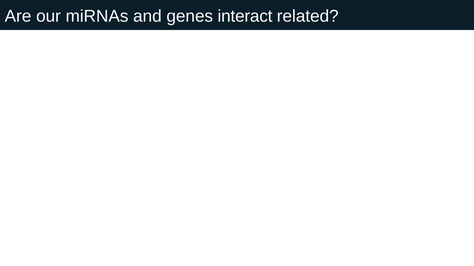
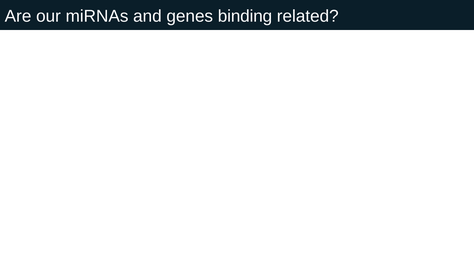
interact: interact -> binding
